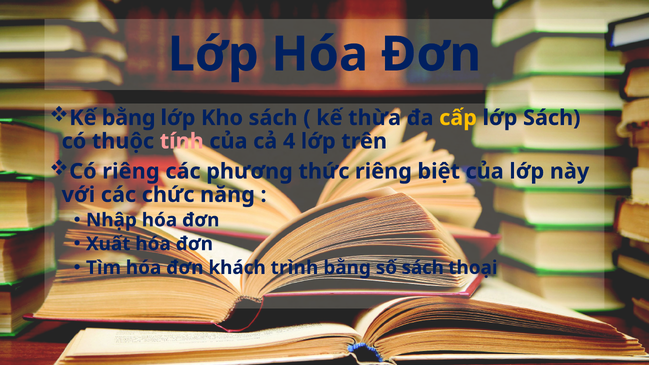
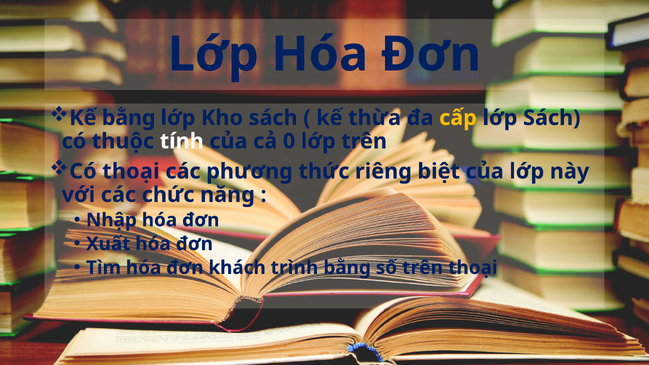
tính colour: pink -> white
4: 4 -> 0
Có riêng: riêng -> thoại
số sách: sách -> trên
